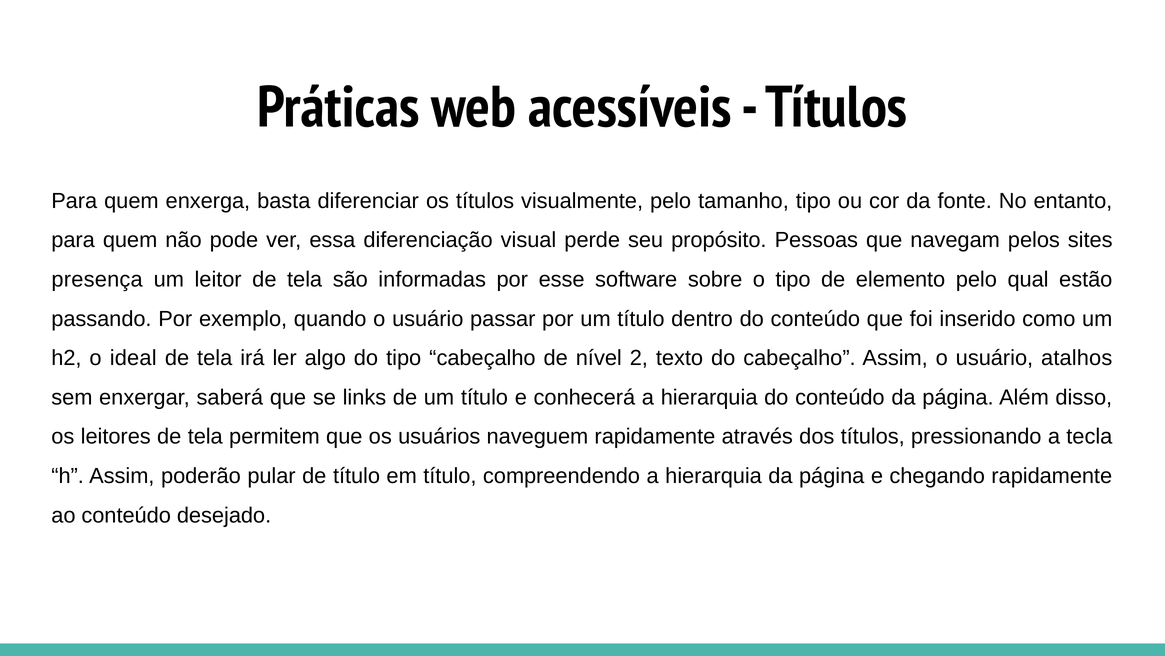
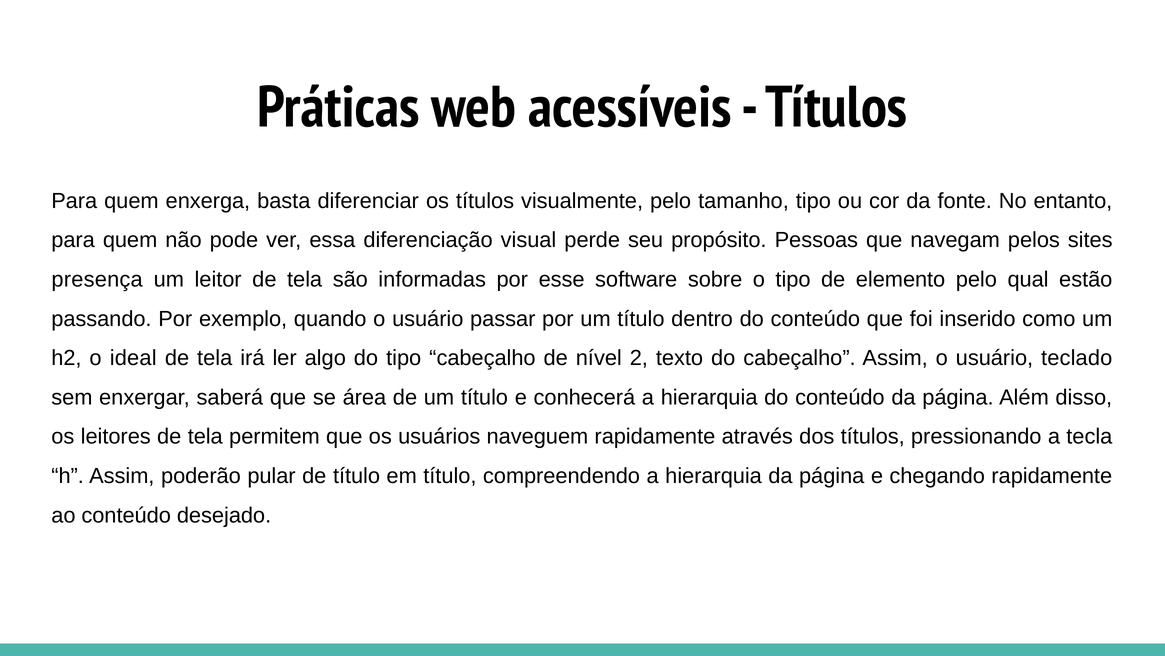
atalhos: atalhos -> teclado
links: links -> área
